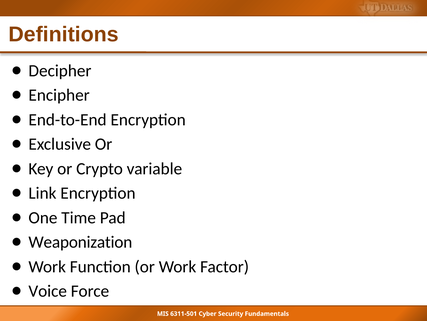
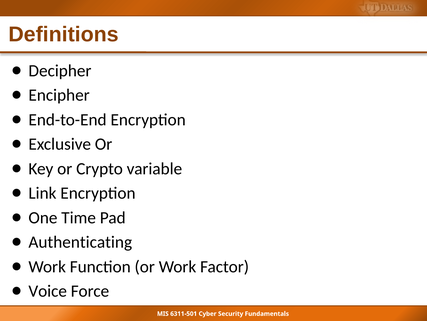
Weaponization: Weaponization -> Authenticating
